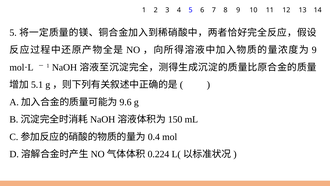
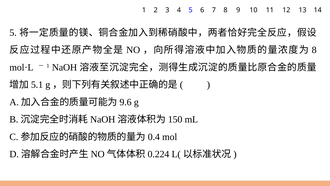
9 at (314, 50): 9 -> 8
